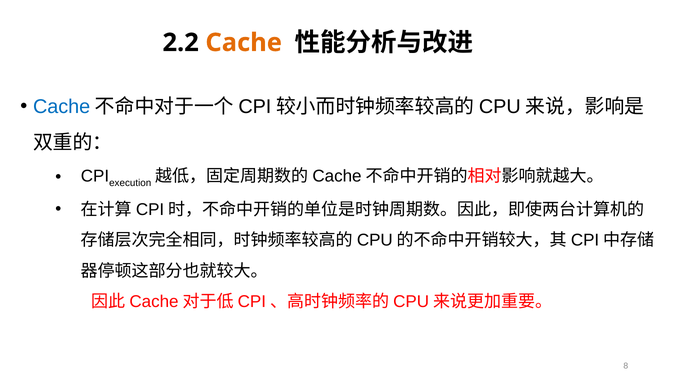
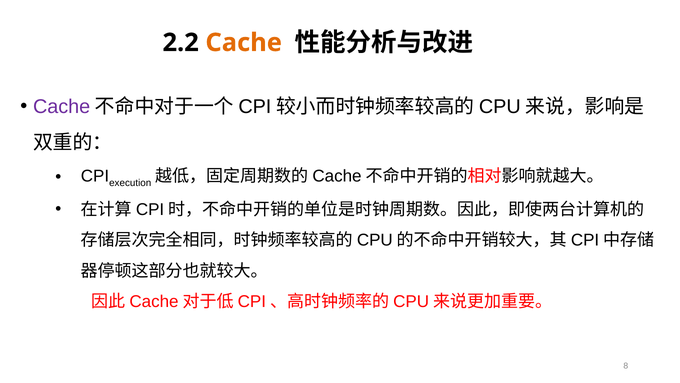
Cache at (62, 107) colour: blue -> purple
